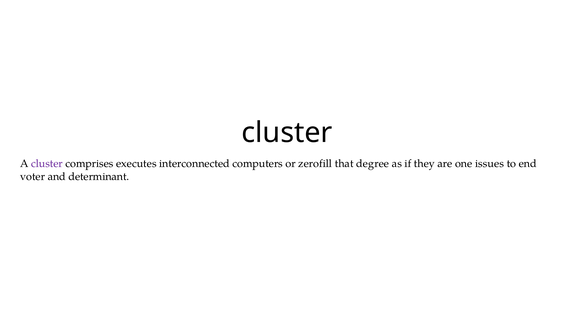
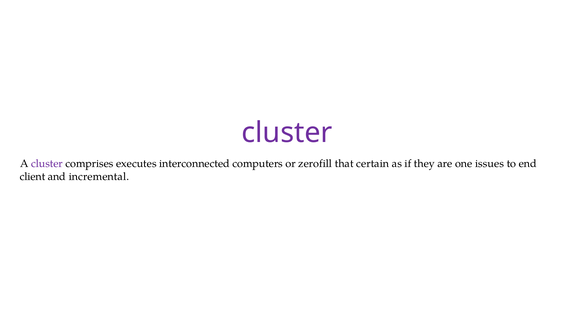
cluster at (287, 133) colour: black -> purple
degree: degree -> certain
voter: voter -> client
determinant: determinant -> incremental
